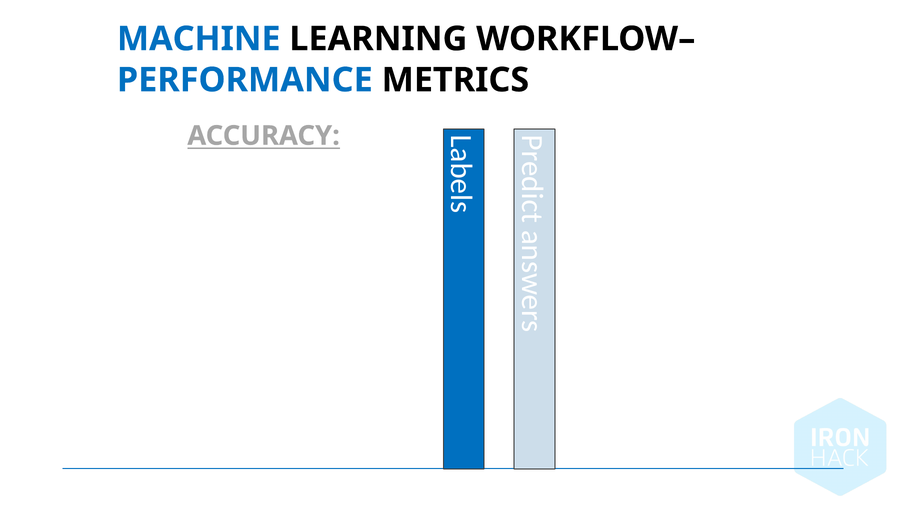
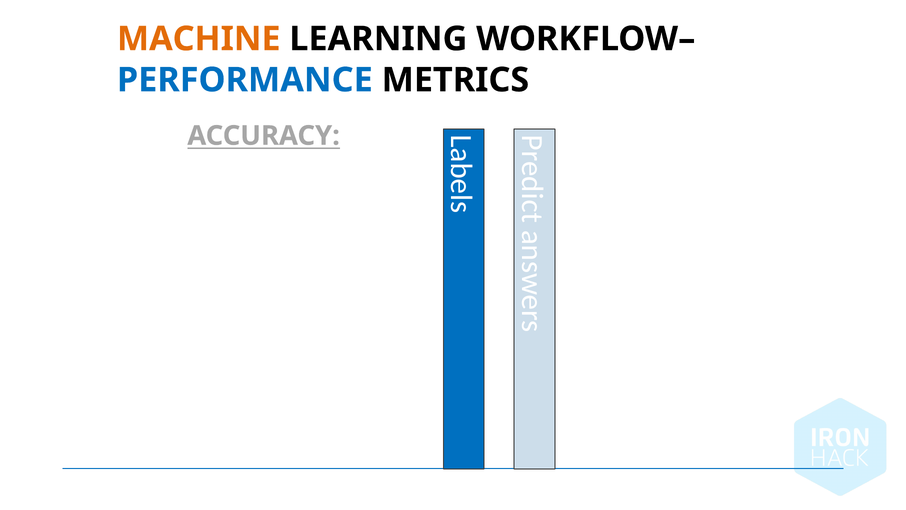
MACHINE colour: blue -> orange
